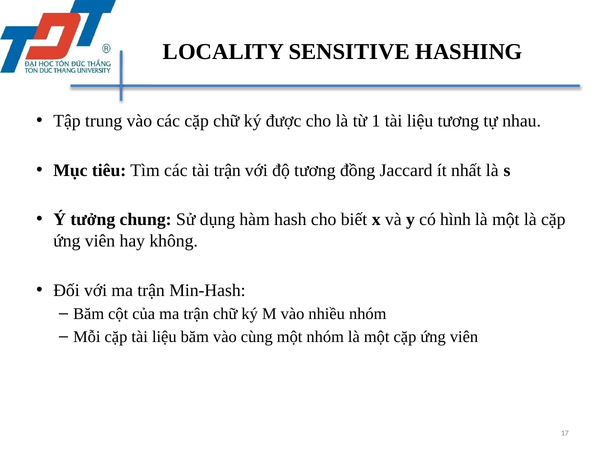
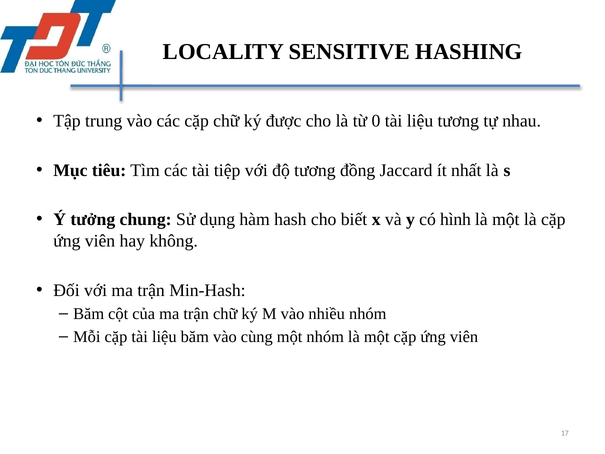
1: 1 -> 0
tài trận: trận -> tiệp
